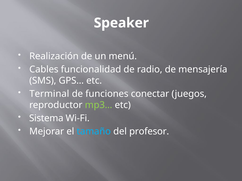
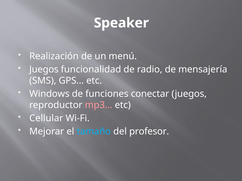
Cables at (44, 70): Cables -> Juegos
Terminal: Terminal -> Windows
mp3… colour: light green -> pink
Sistema: Sistema -> Cellular
